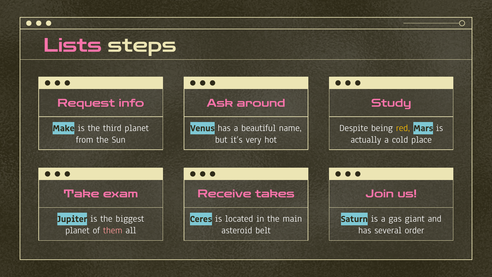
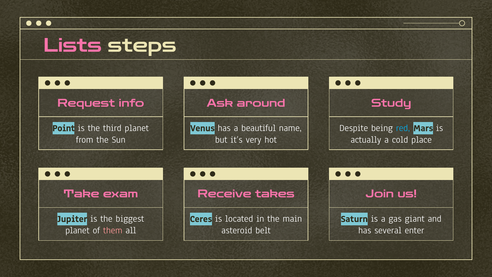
Make: Make -> Point
red colour: yellow -> light blue
order: order -> enter
